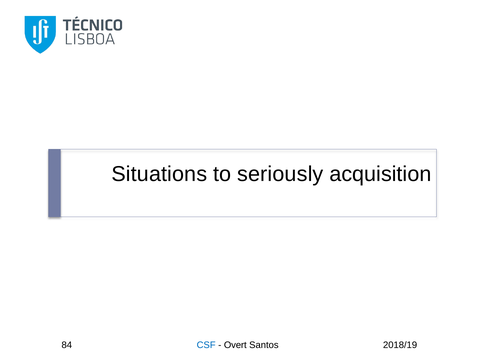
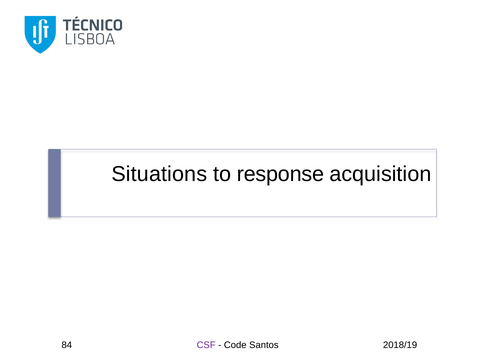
seriously: seriously -> response
CSF colour: blue -> purple
Overt: Overt -> Code
